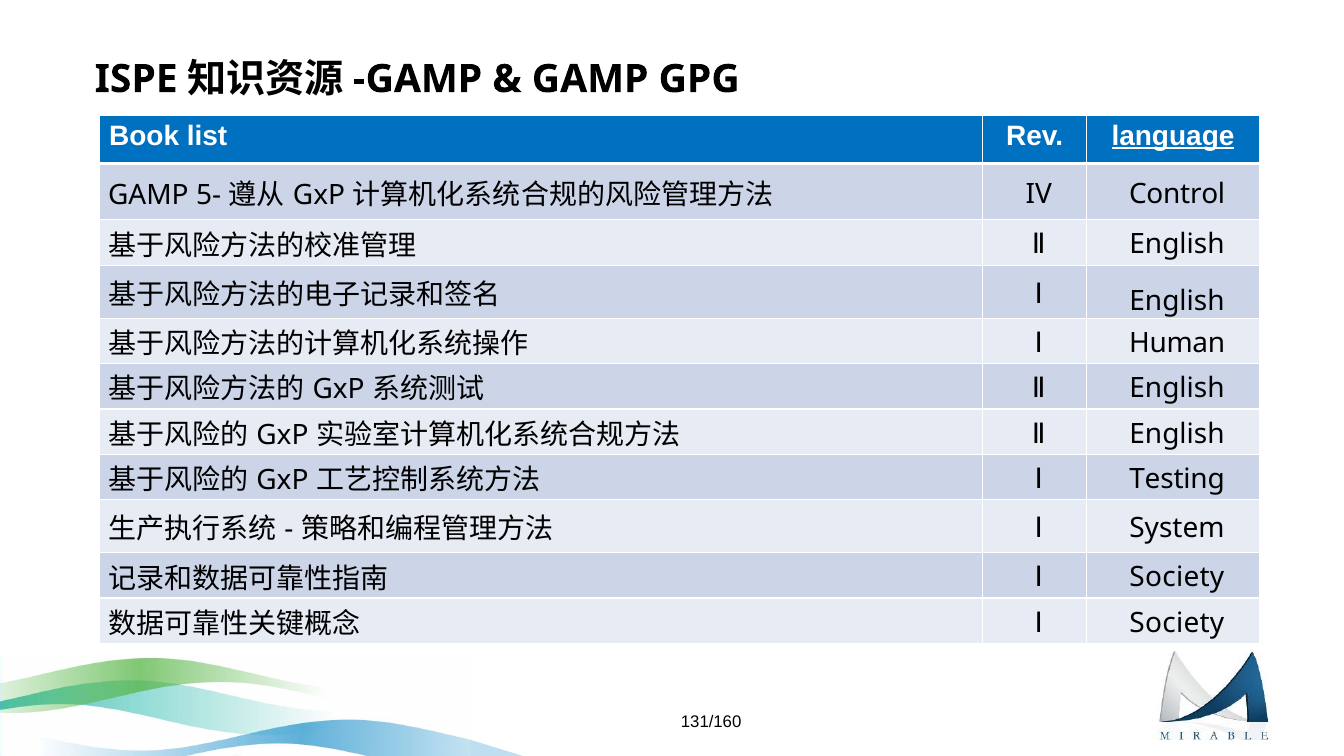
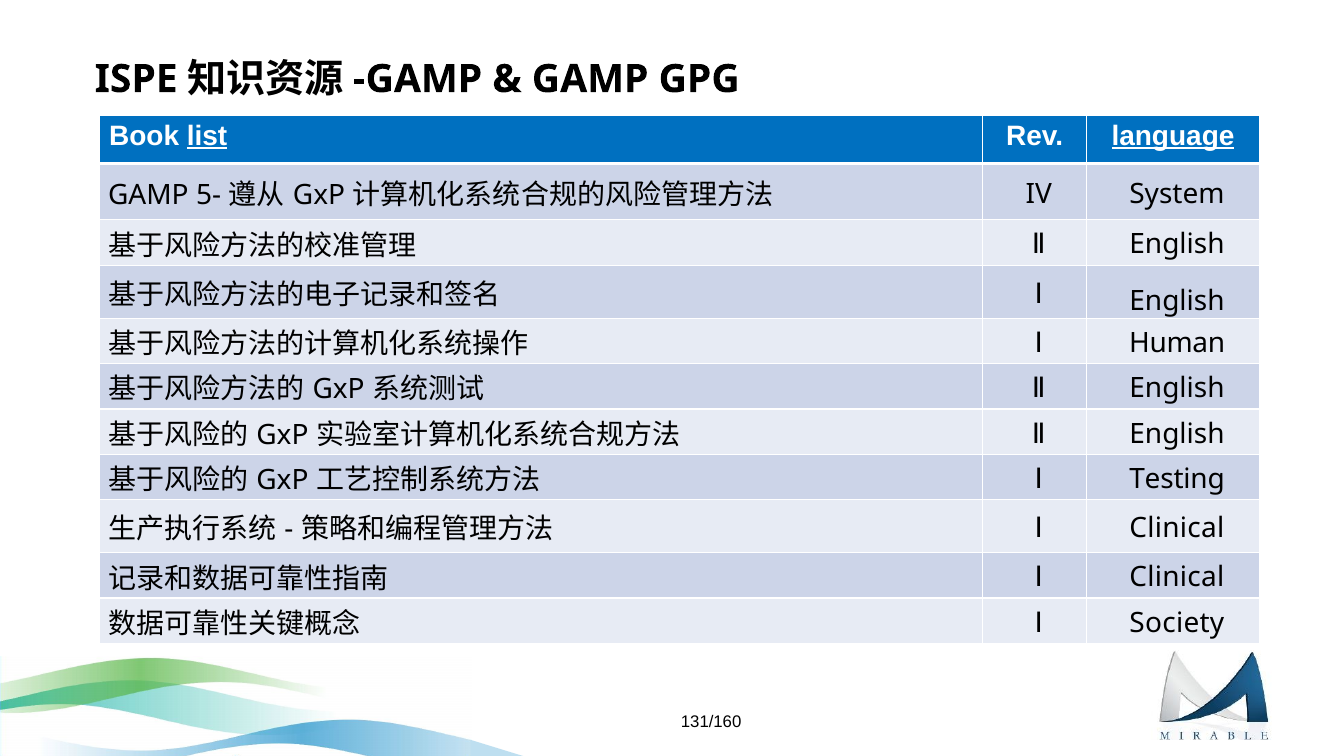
list underline: none -> present
Control: Control -> System
System at (1177, 528): System -> Clinical
Society at (1177, 578): Society -> Clinical
